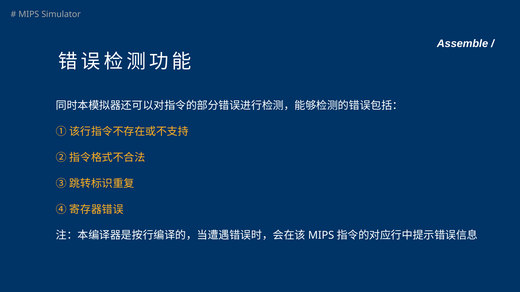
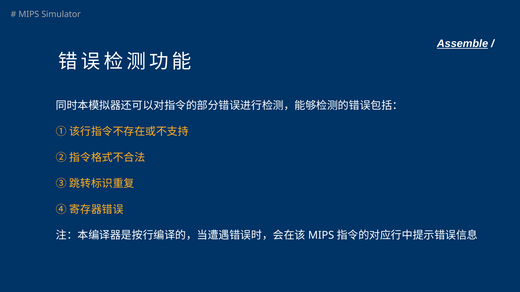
Assemble underline: none -> present
